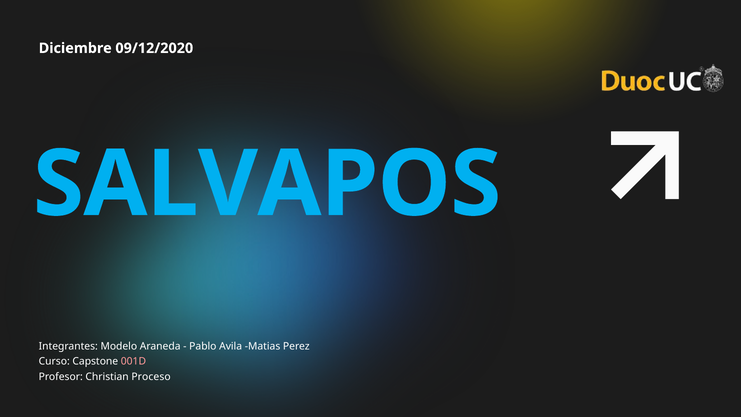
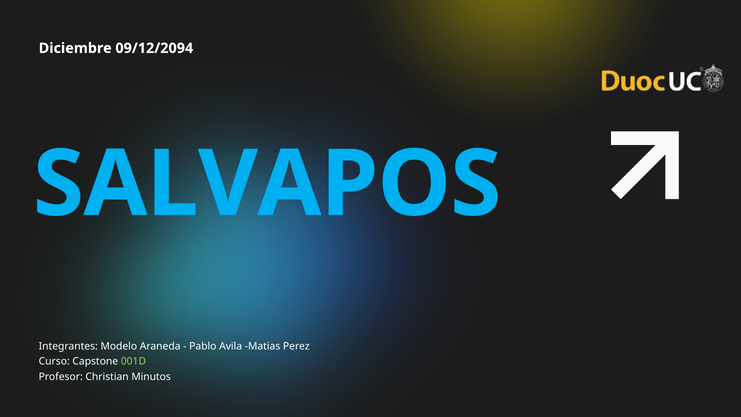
09/12/2020: 09/12/2020 -> 09/12/2094
001D colour: pink -> light green
Proceso: Proceso -> Minutos
